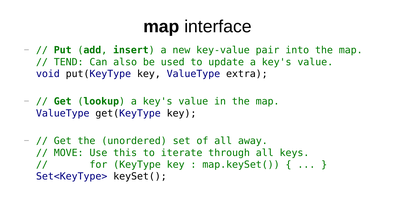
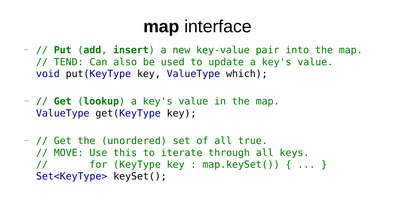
extra: extra -> which
away: away -> true
